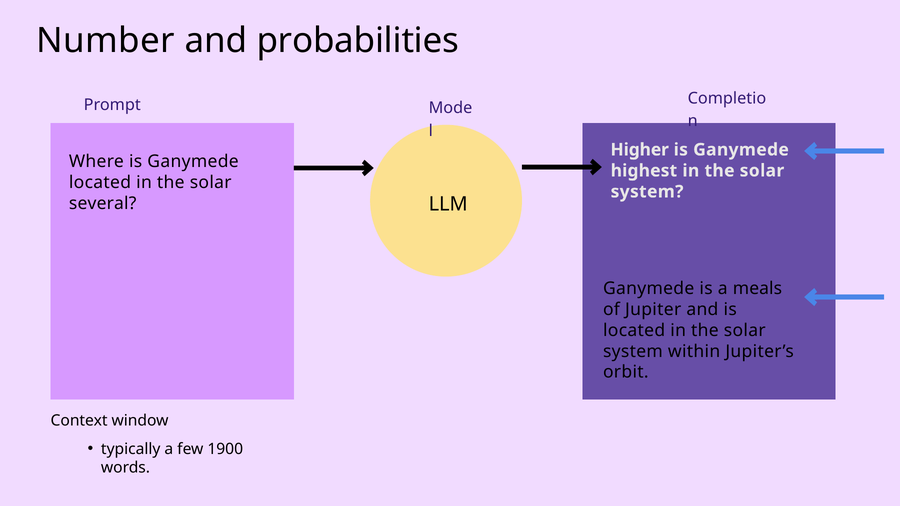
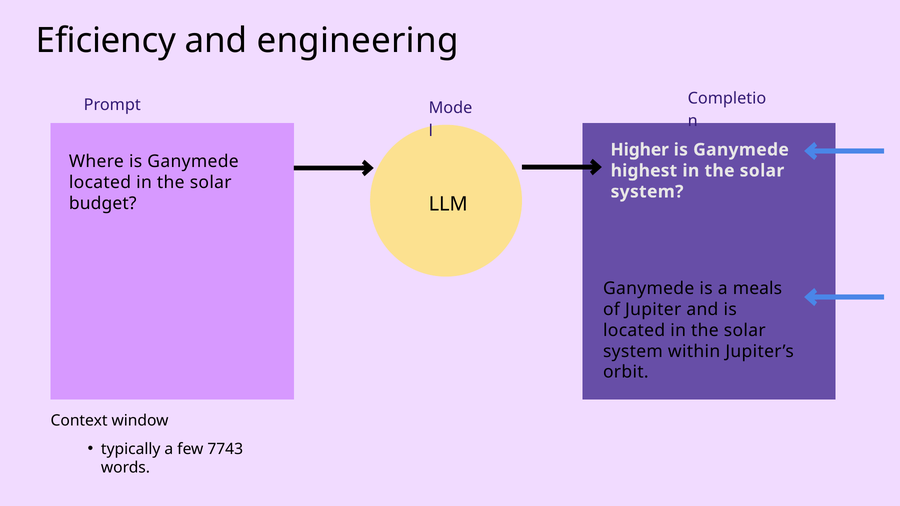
Number: Number -> Eficiency
probabilities: probabilities -> engineering
several: several -> budget
1900: 1900 -> 7743
